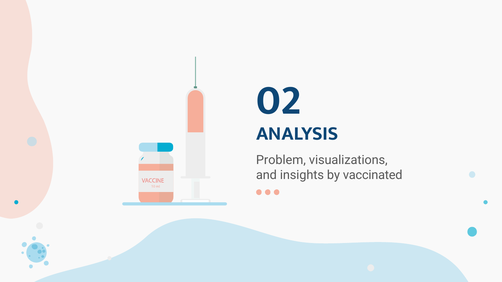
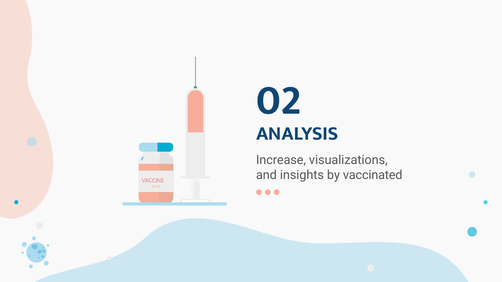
Problem: Problem -> Increase
